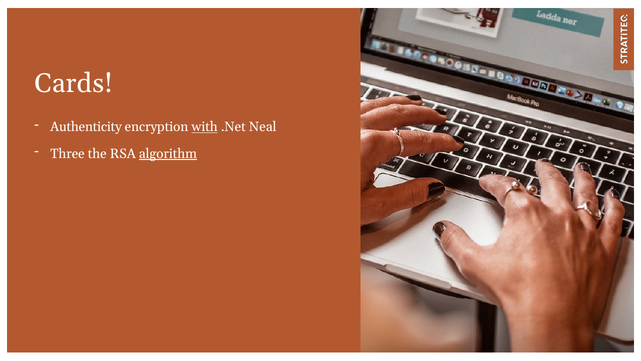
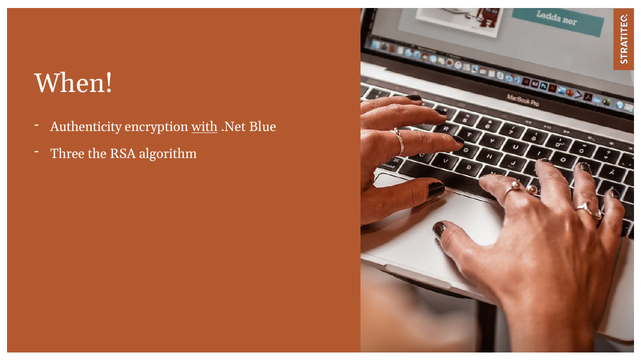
Cards: Cards -> When
Neal: Neal -> Blue
algorithm underline: present -> none
